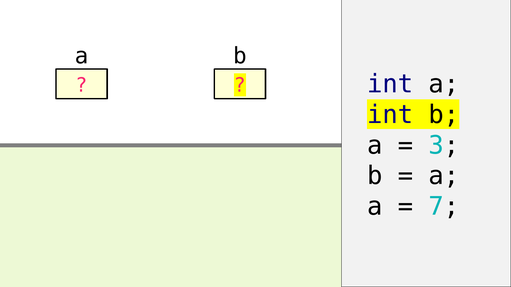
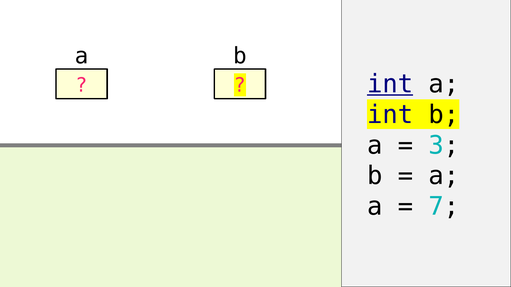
int at (390, 84) underline: none -> present
